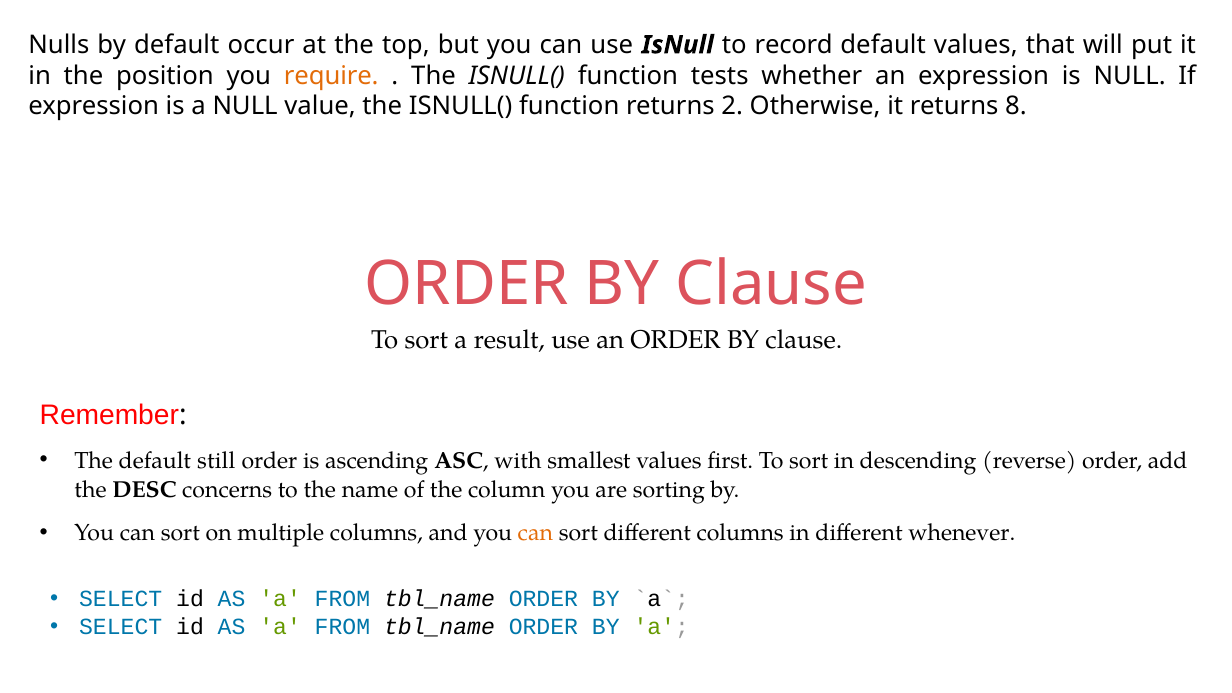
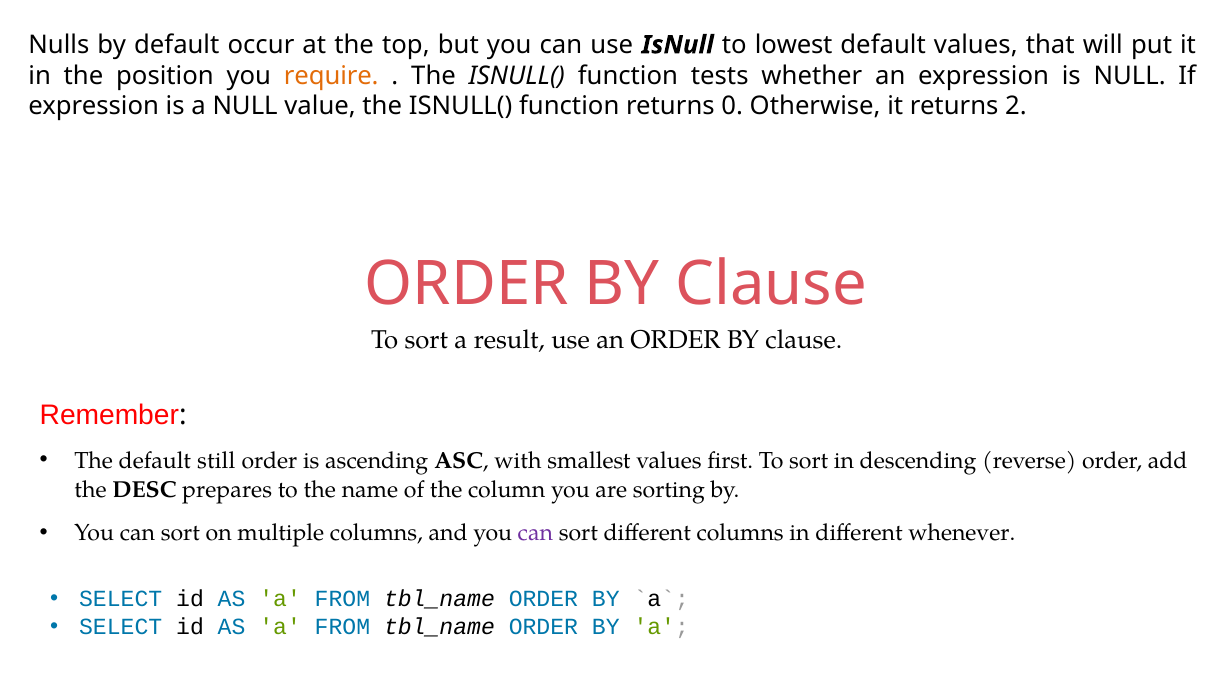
record: record -> lowest
2: 2 -> 0
8: 8 -> 2
concerns: concerns -> prepares
can at (535, 533) colour: orange -> purple
